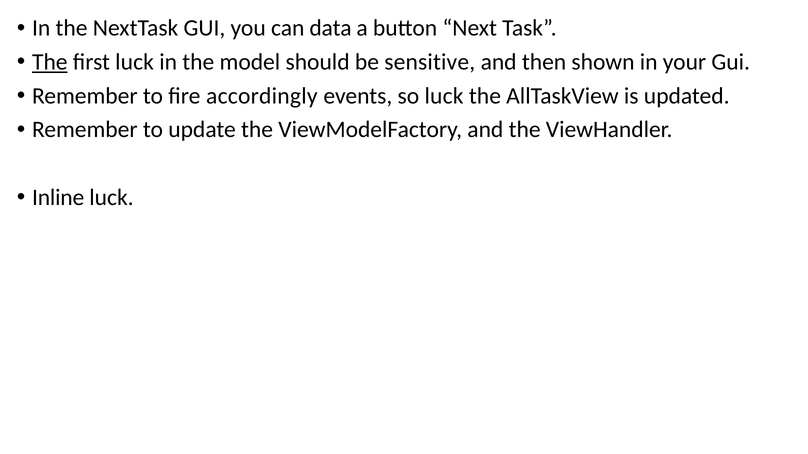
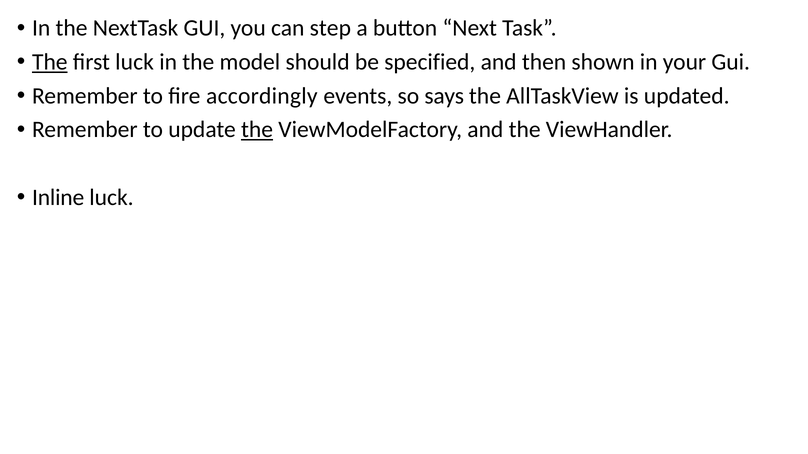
data: data -> step
sensitive: sensitive -> specified
so luck: luck -> says
the at (257, 130) underline: none -> present
